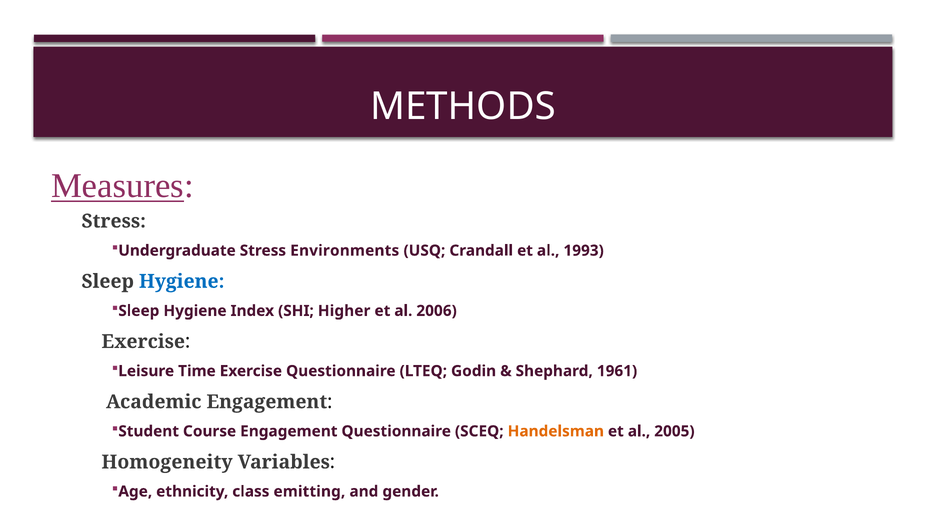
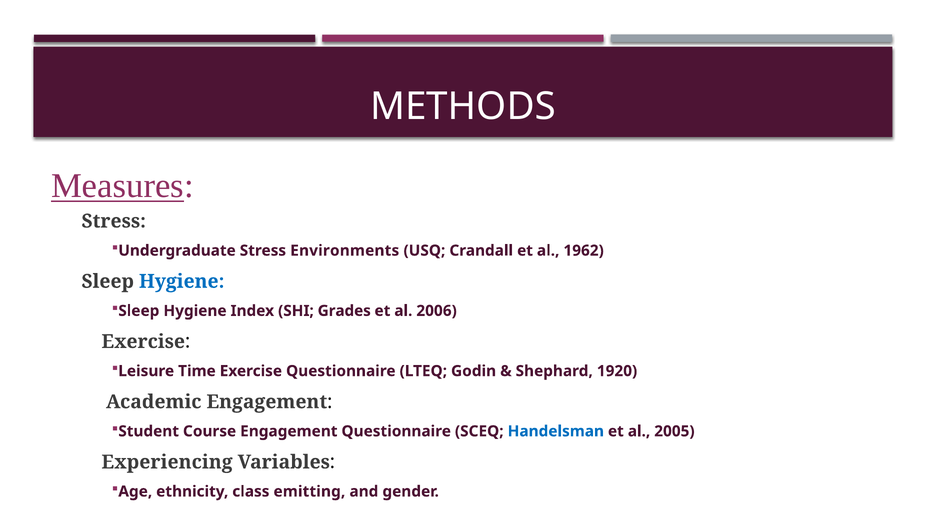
1993: 1993 -> 1962
Higher: Higher -> Grades
1961: 1961 -> 1920
Handelsman colour: orange -> blue
Homogeneity: Homogeneity -> Experiencing
